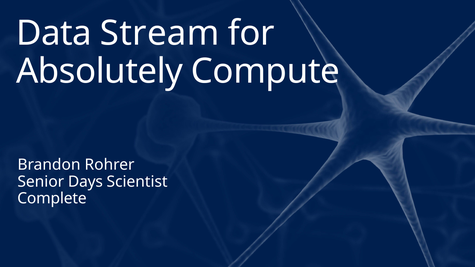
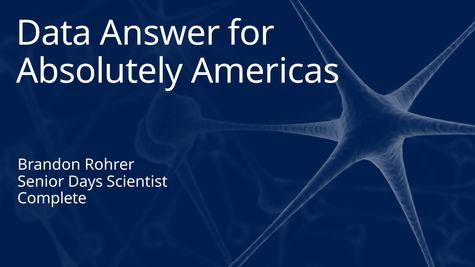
Stream: Stream -> Answer
Compute: Compute -> Americas
